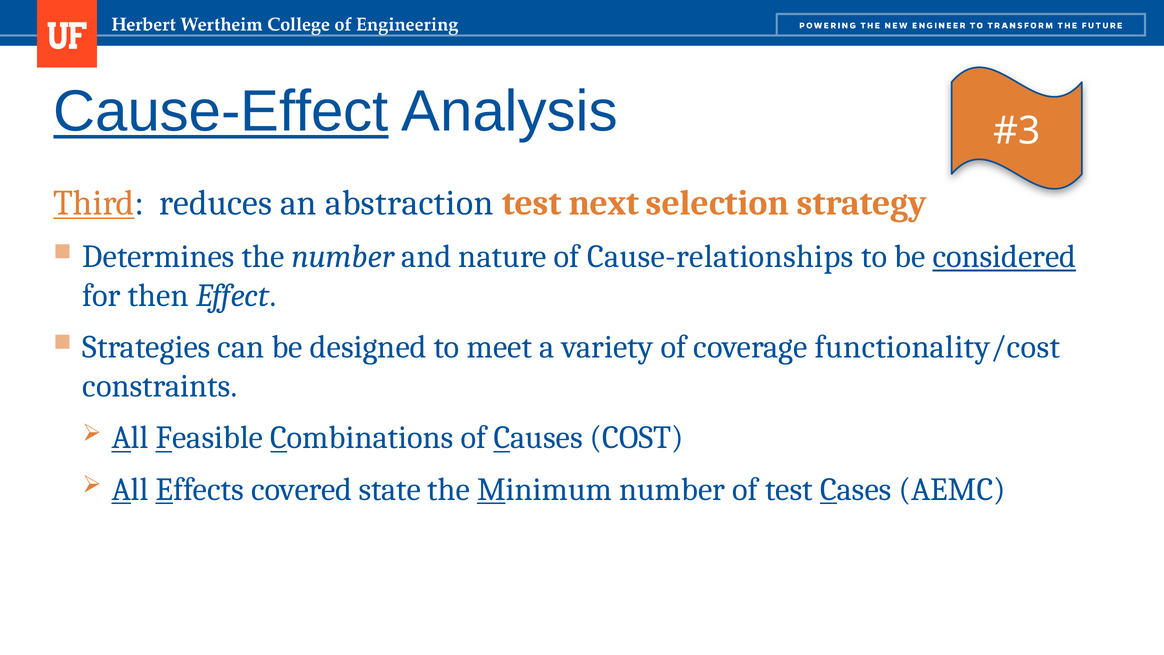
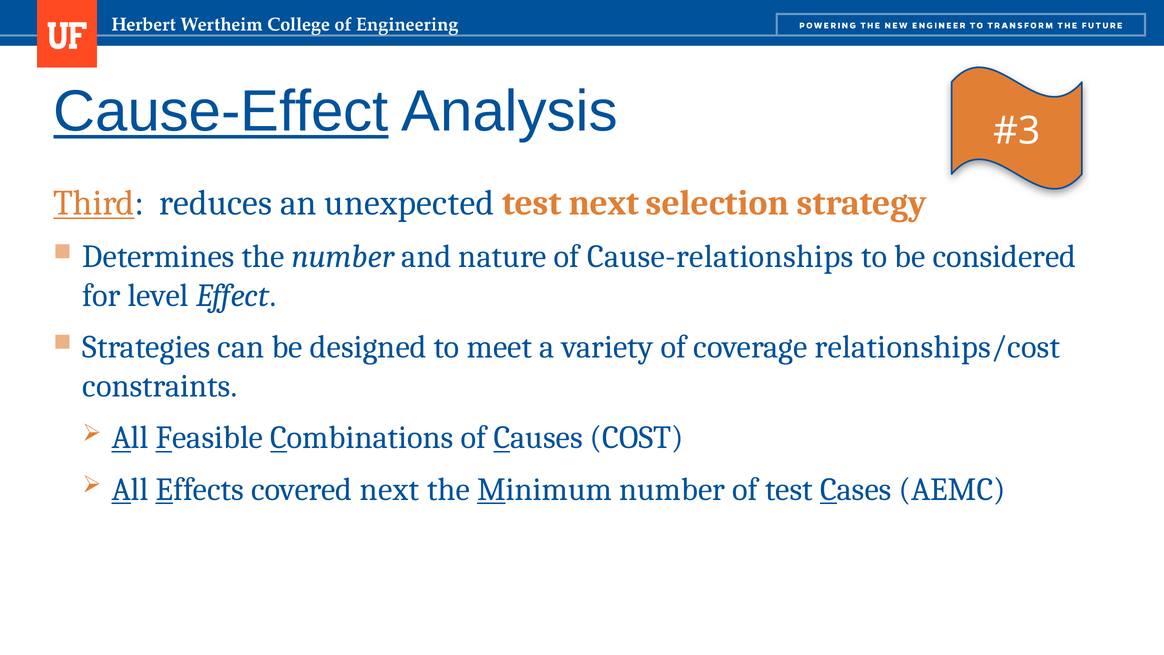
abstraction: abstraction -> unexpected
considered underline: present -> none
then: then -> level
functionality/cost: functionality/cost -> relationships/cost
covered state: state -> next
